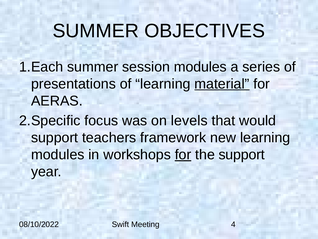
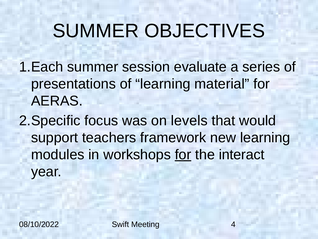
session modules: modules -> evaluate
material underline: present -> none
the support: support -> interact
